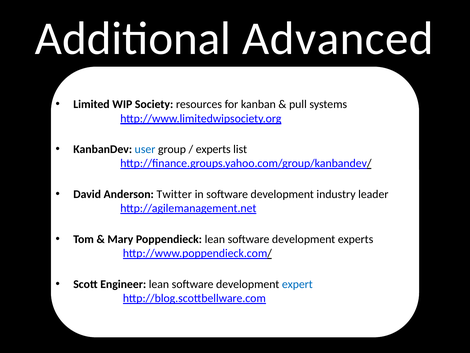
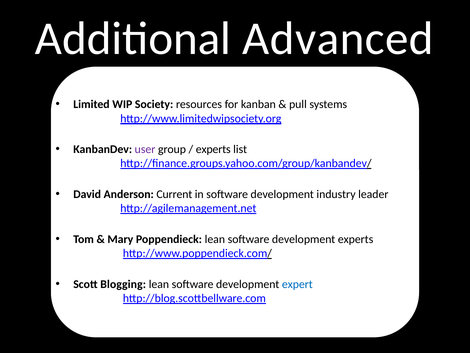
user colour: blue -> purple
Twitter: Twitter -> Current
Engineer: Engineer -> Blogging
